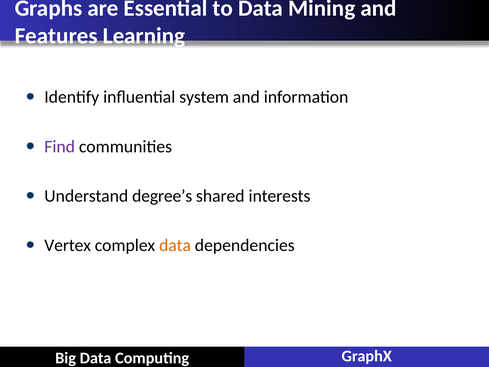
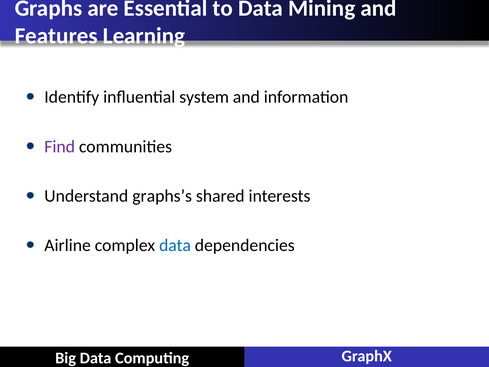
degree’s: degree’s -> graphs’s
Vertex: Vertex -> Airline
data at (175, 245) colour: orange -> blue
